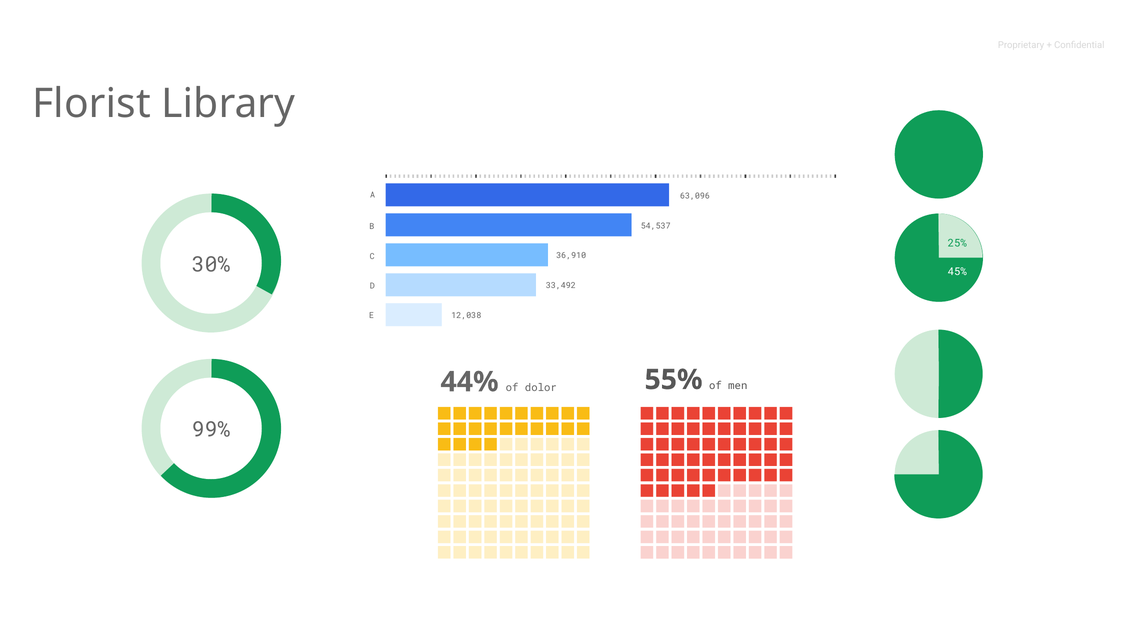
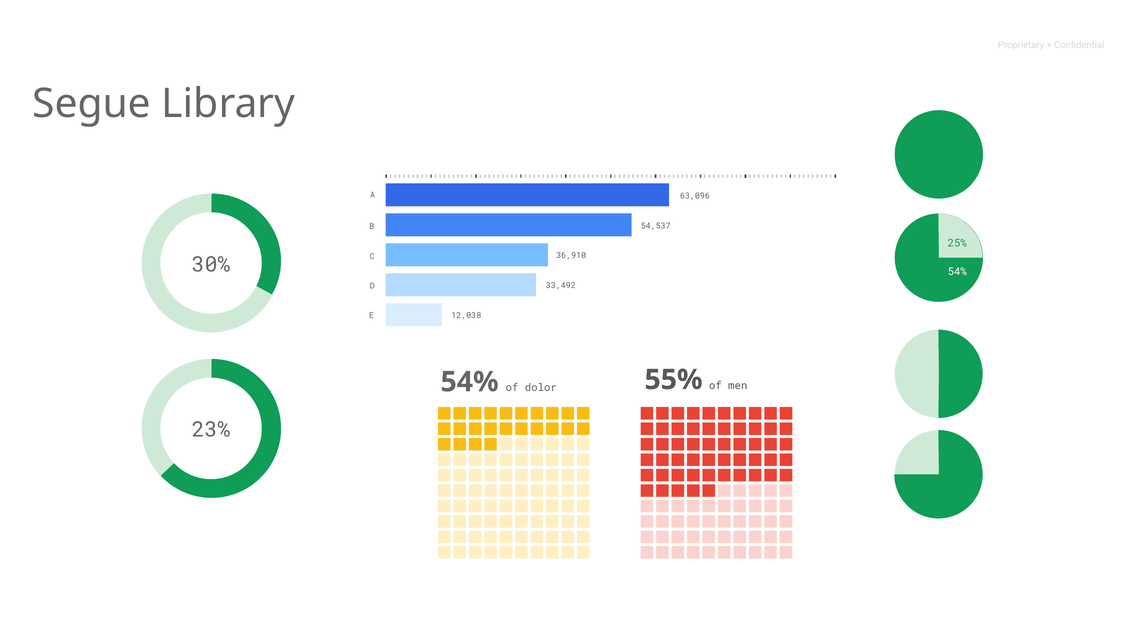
Florist: Florist -> Segue
45% at (957, 272): 45% -> 54%
44% at (470, 382): 44% -> 54%
99%: 99% -> 23%
